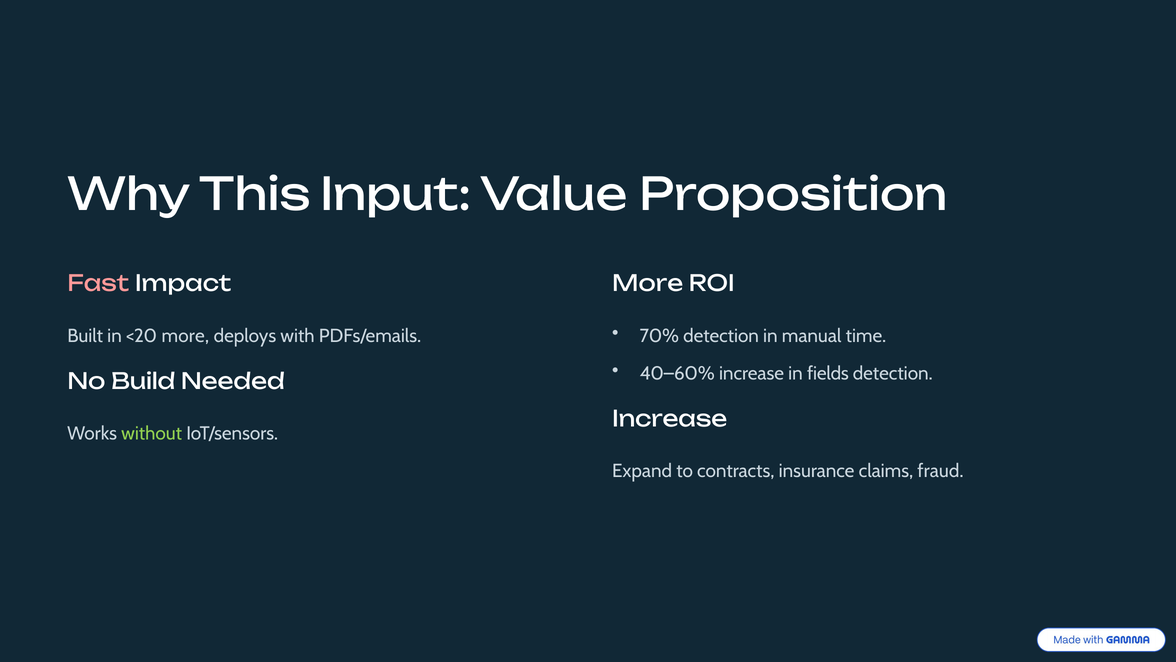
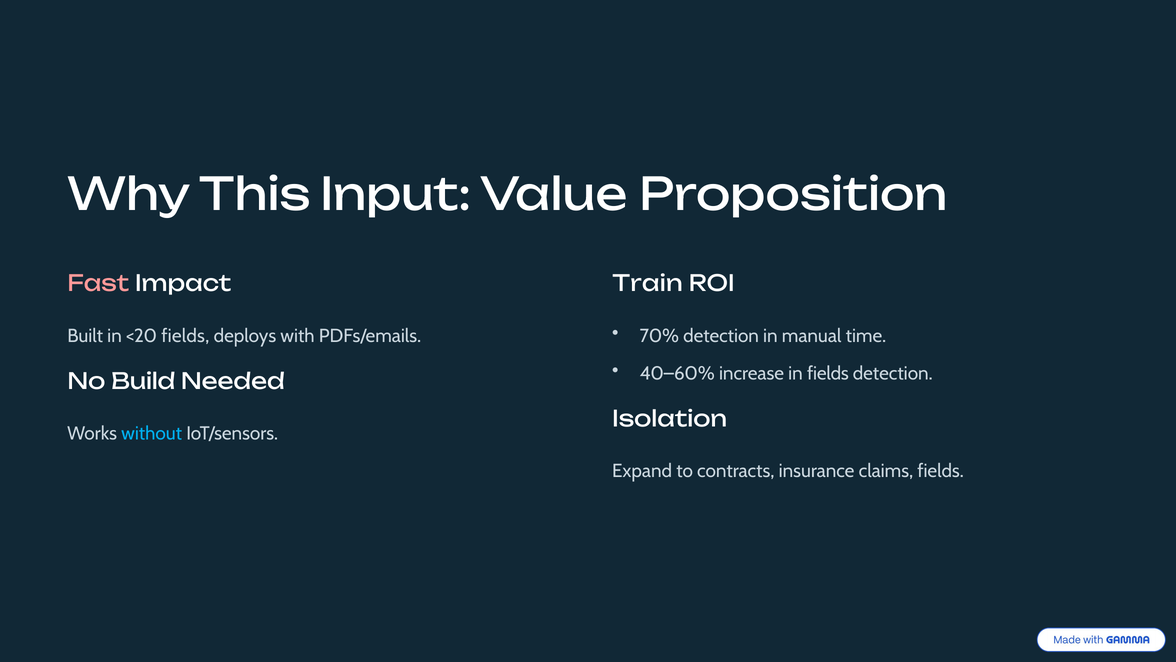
More at (648, 284): More -> Train
<20 more: more -> fields
Increase at (670, 419): Increase -> Isolation
without colour: light green -> light blue
claims fraud: fraud -> fields
